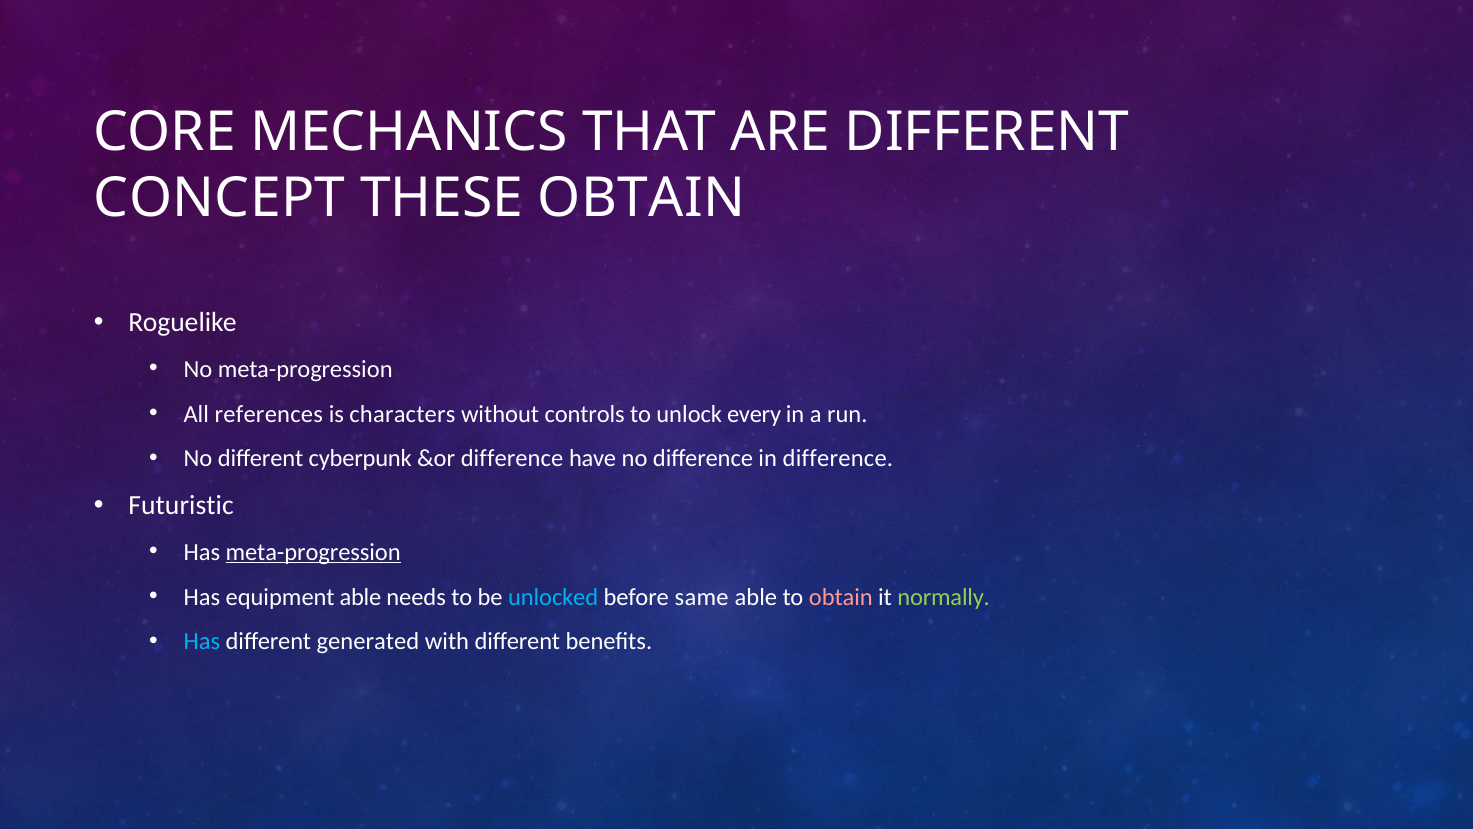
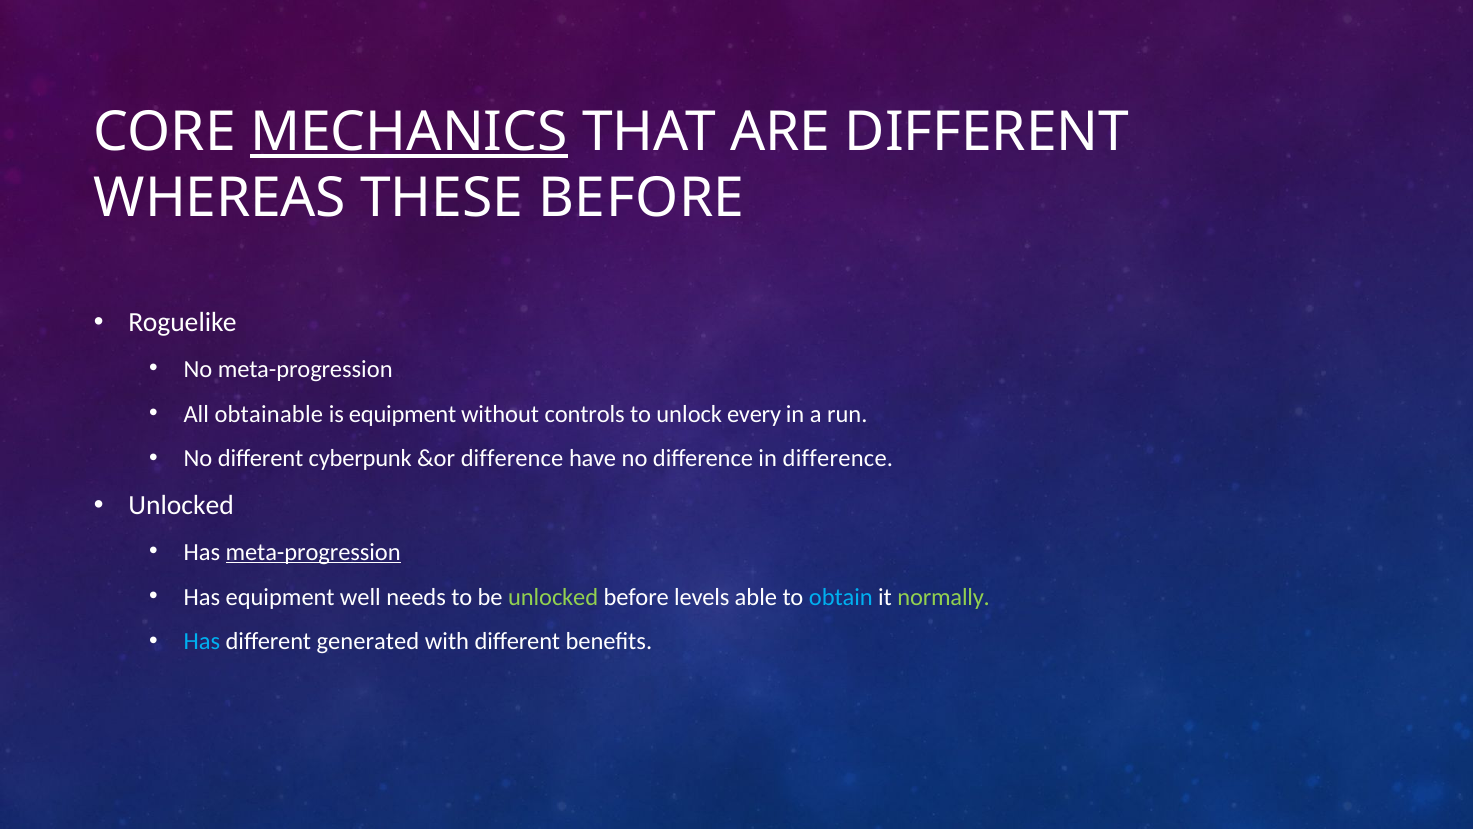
MECHANICS underline: none -> present
CONCEPT: CONCEPT -> WHEREAS
THESE OBTAIN: OBTAIN -> BEFORE
references: references -> obtainable
is characters: characters -> equipment
Futuristic at (181, 505): Futuristic -> Unlocked
equipment able: able -> well
unlocked at (553, 597) colour: light blue -> light green
same: same -> levels
obtain at (841, 597) colour: pink -> light blue
